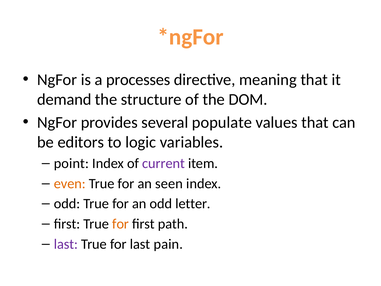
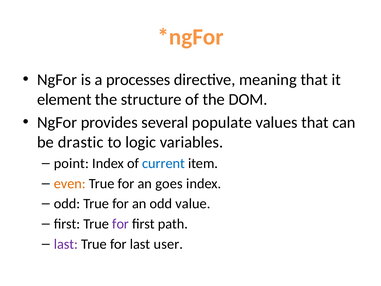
demand: demand -> element
editors: editors -> drastic
current colour: purple -> blue
seen: seen -> goes
letter: letter -> value
for at (121, 224) colour: orange -> purple
pain: pain -> user
